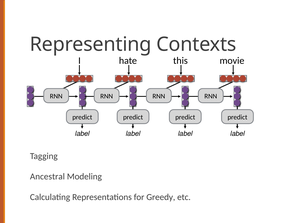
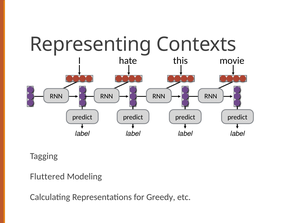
Ancestral: Ancestral -> Fluttered
